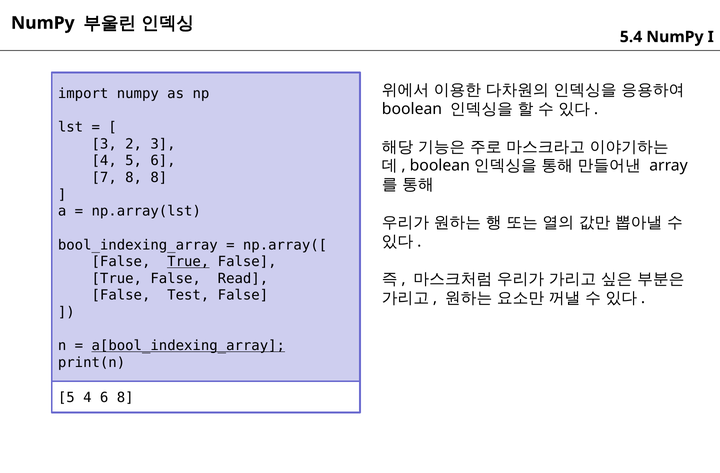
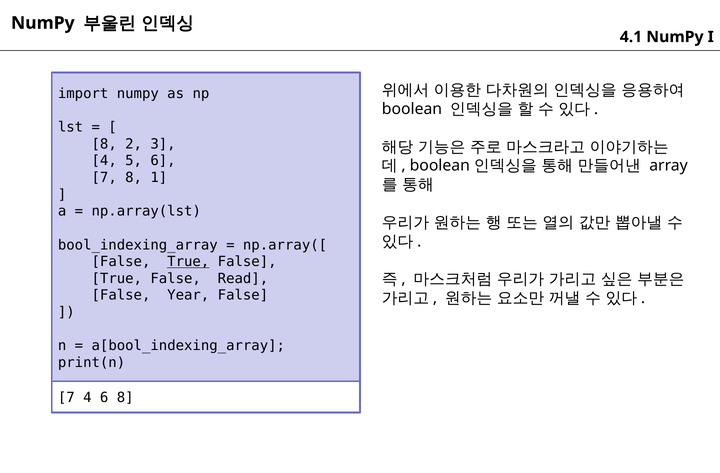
5.4: 5.4 -> 4.1
3 at (104, 144): 3 -> 8
8 8: 8 -> 1
Test: Test -> Year
a[bool_indexing_array underline: present -> none
5 at (66, 398): 5 -> 7
